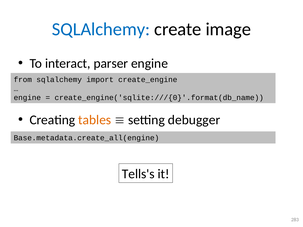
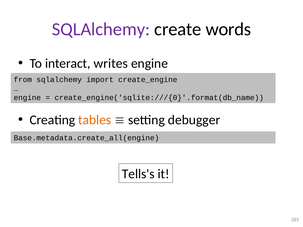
SQLAlchemy at (101, 29) colour: blue -> purple
image: image -> words
parser: parser -> writes
